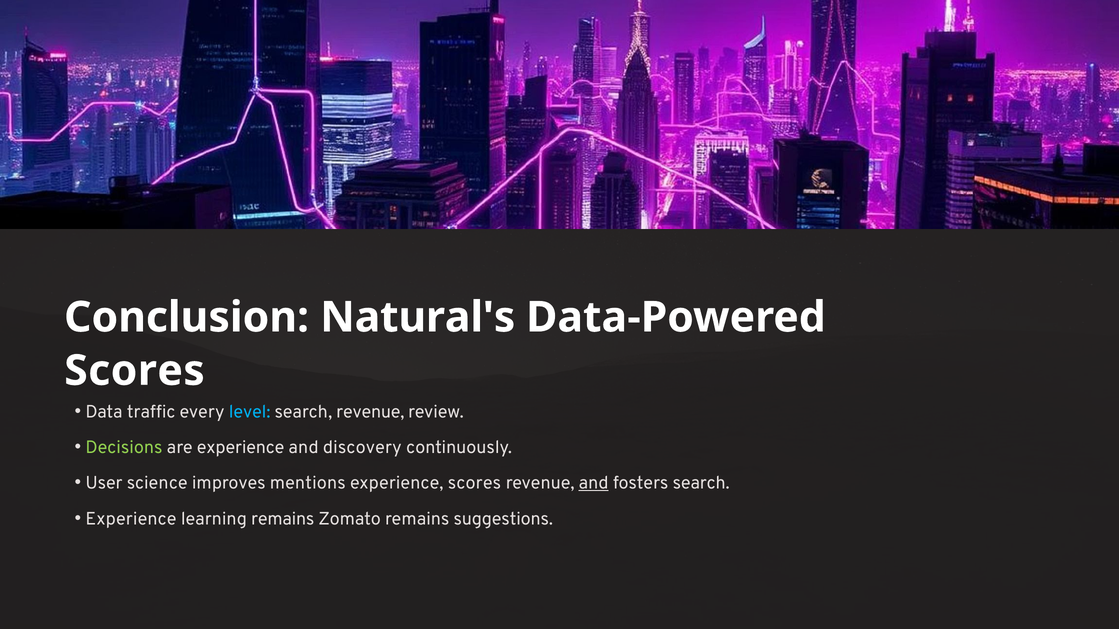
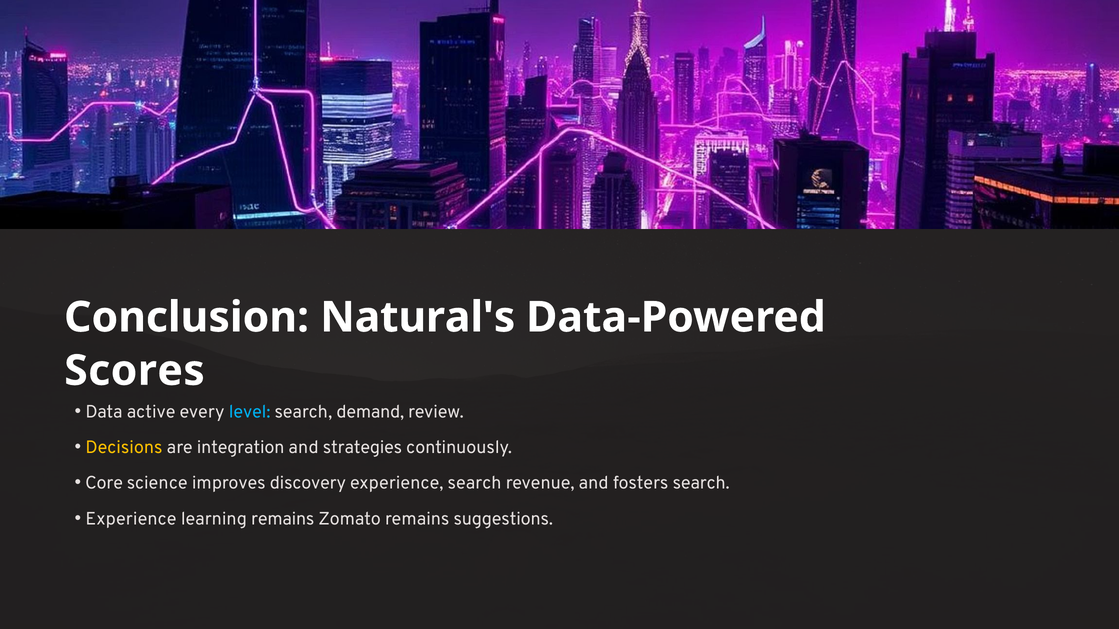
traffic: traffic -> active
search revenue: revenue -> demand
Decisions colour: light green -> yellow
are experience: experience -> integration
discovery: discovery -> strategies
User: User -> Core
mentions: mentions -> discovery
experience scores: scores -> search
and at (594, 483) underline: present -> none
